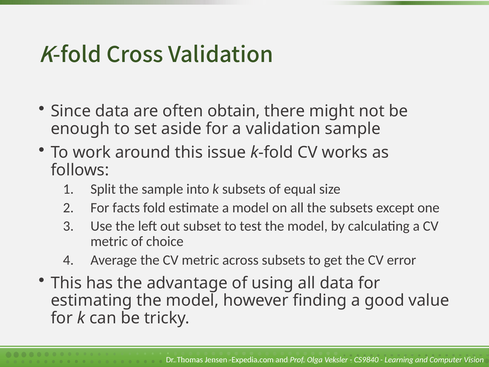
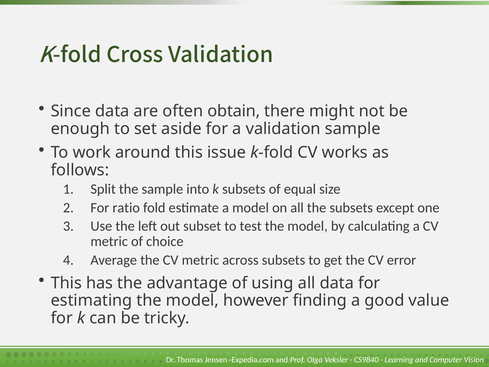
facts: facts -> ratio
